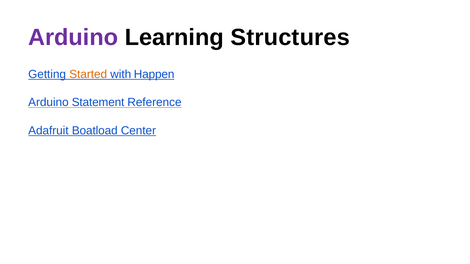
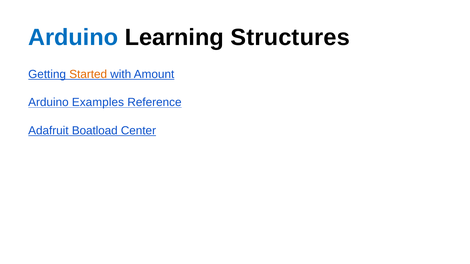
Arduino at (73, 37) colour: purple -> blue
Happen: Happen -> Amount
Statement: Statement -> Examples
